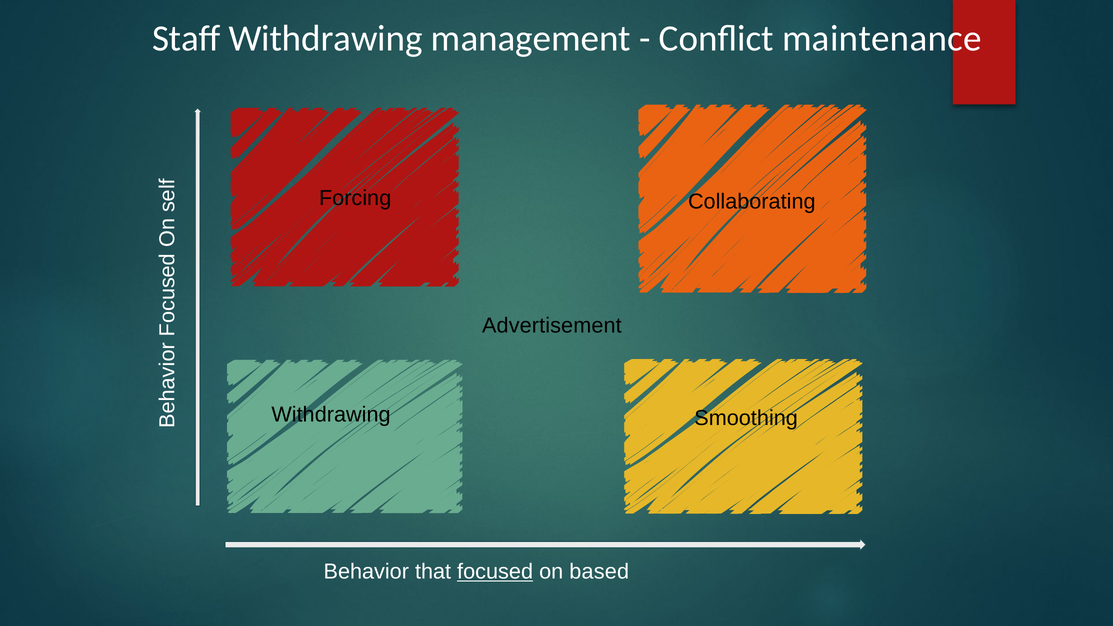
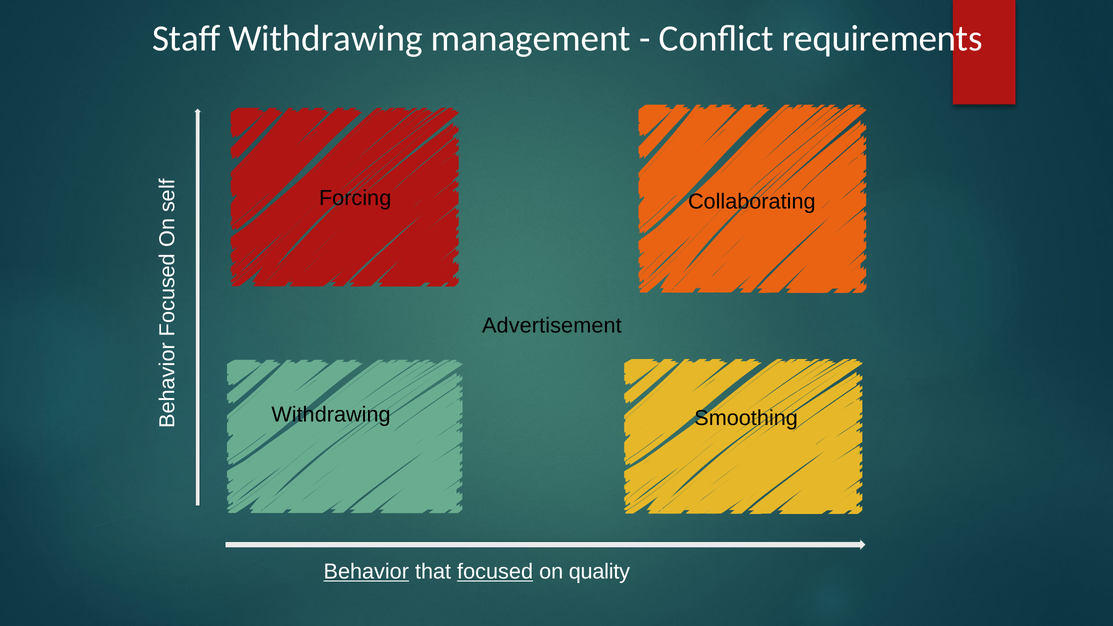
maintenance: maintenance -> requirements
Behavior underline: none -> present
based: based -> quality
